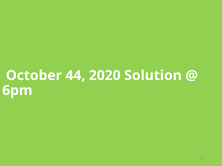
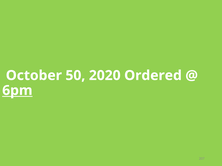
44: 44 -> 50
Solution: Solution -> Ordered
6pm underline: none -> present
